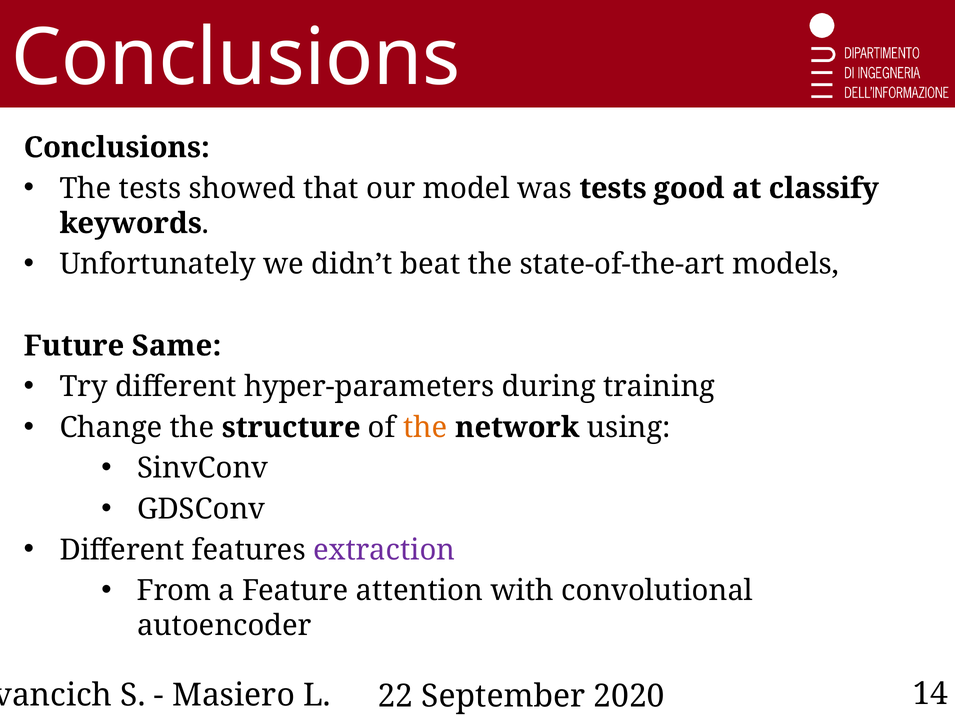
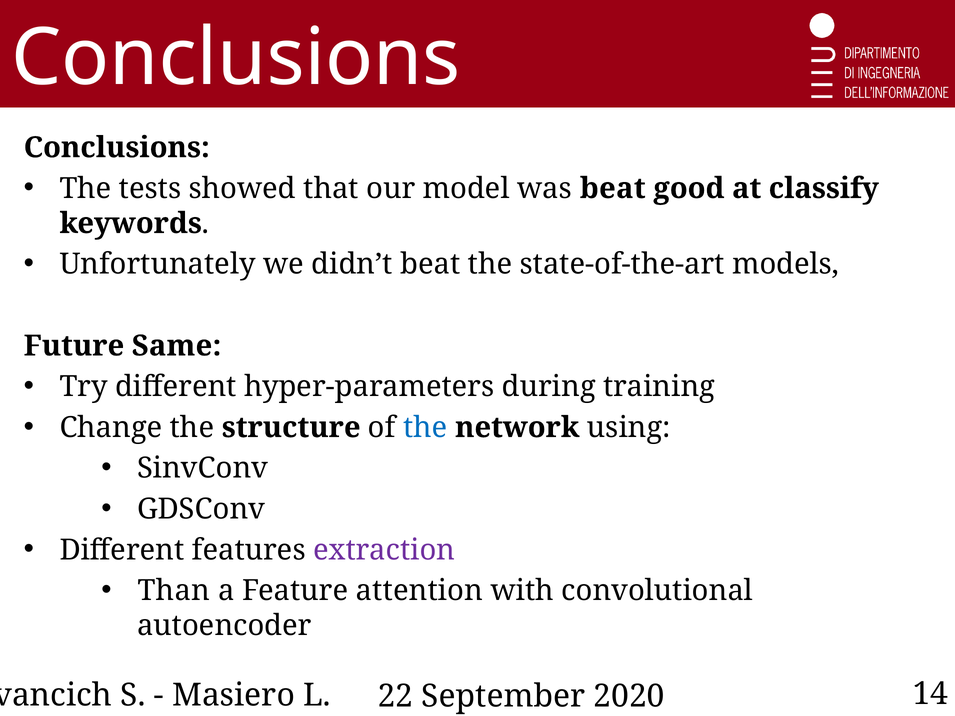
was tests: tests -> beat
the at (425, 428) colour: orange -> blue
From: From -> Than
